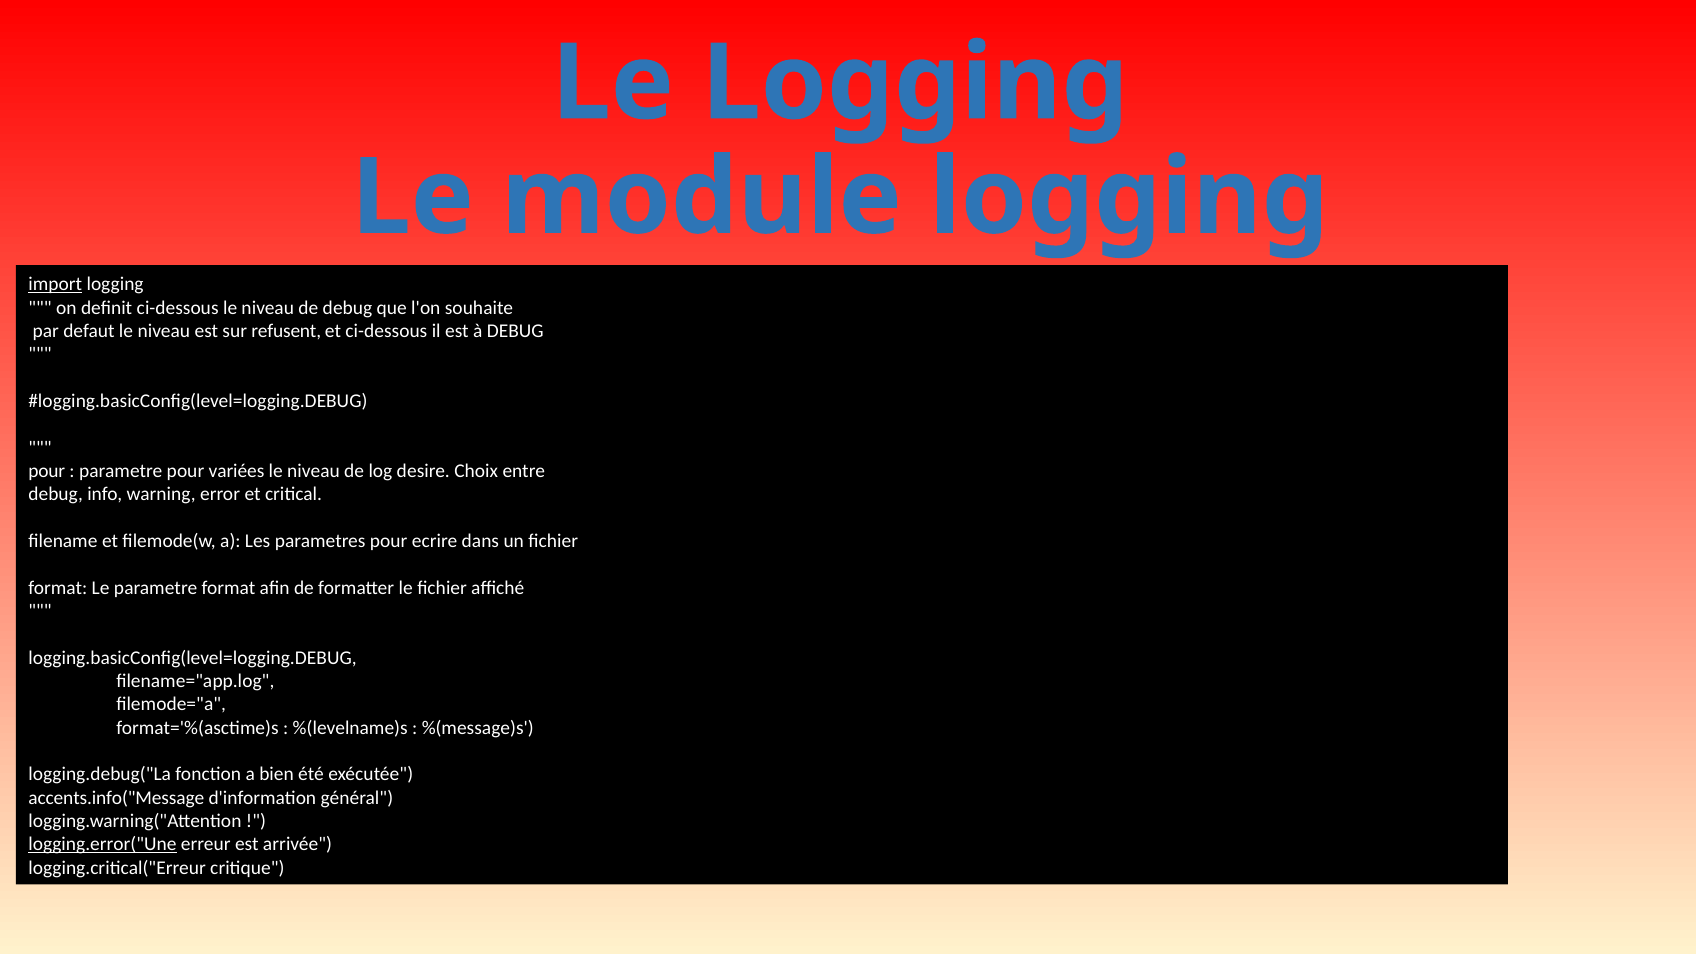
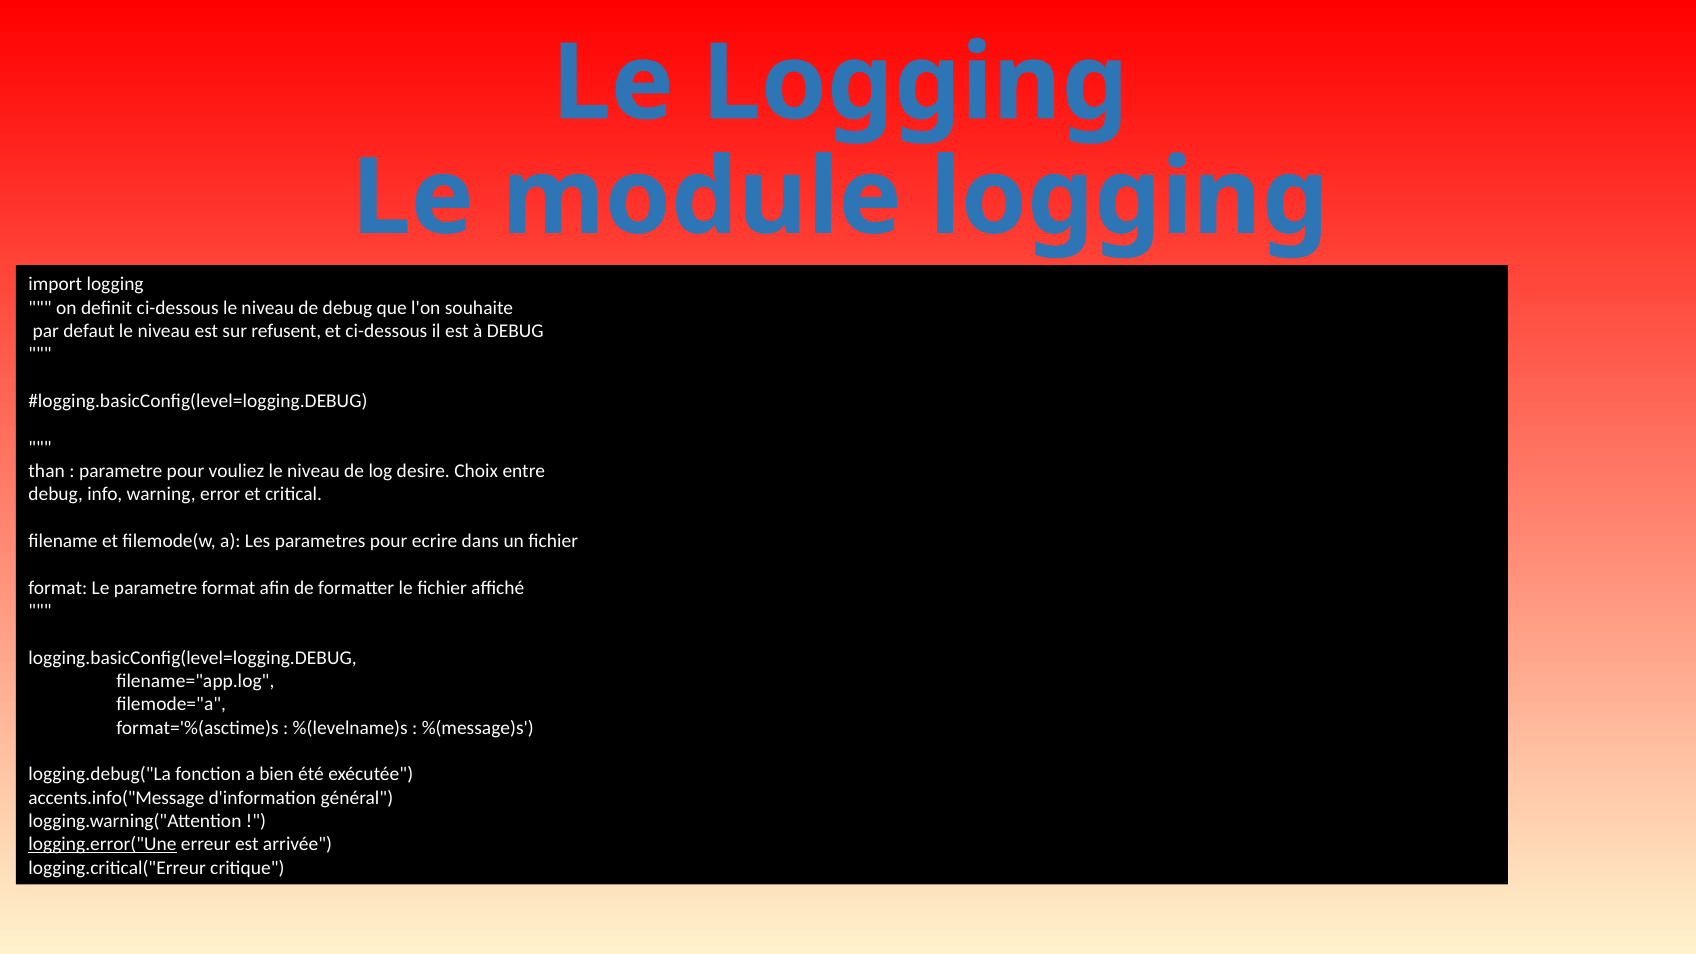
import underline: present -> none
pour at (47, 471): pour -> than
variées: variées -> vouliez
